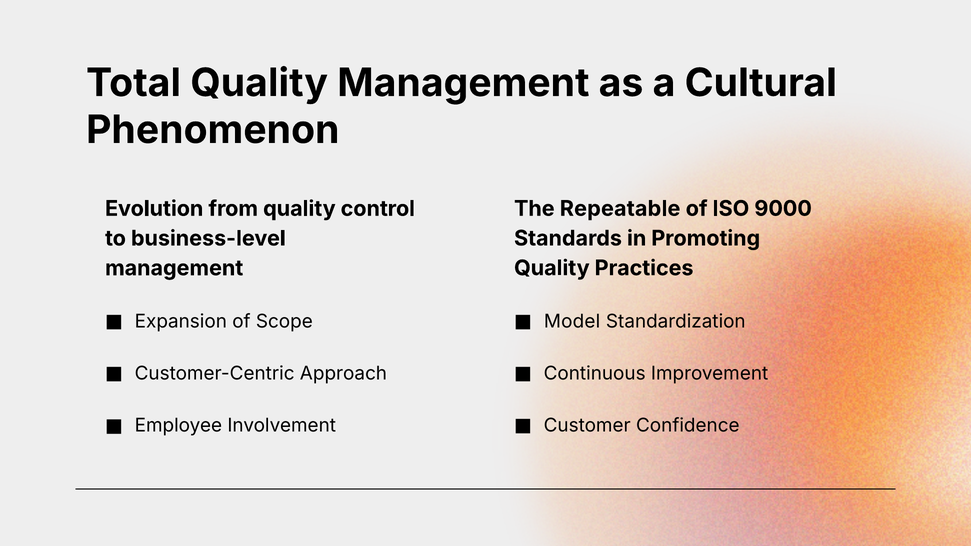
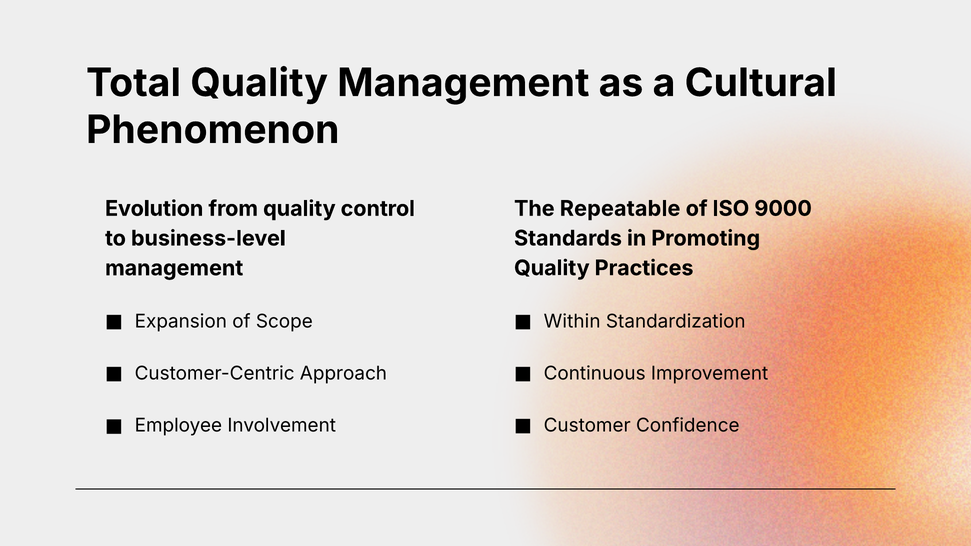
Model: Model -> Within
